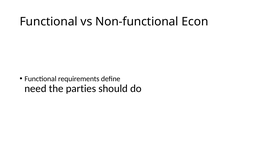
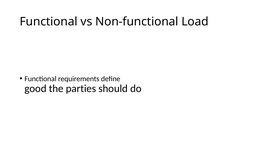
Econ: Econ -> Load
need: need -> good
